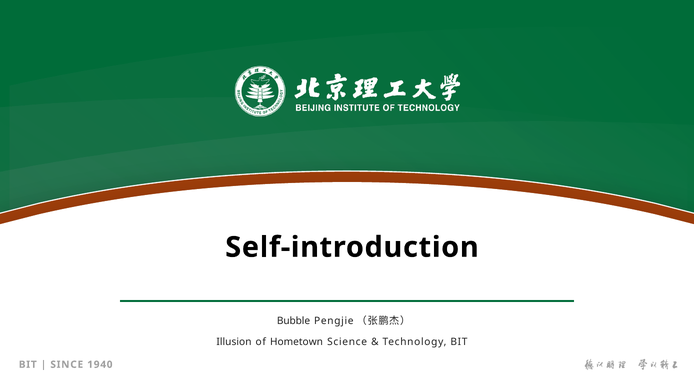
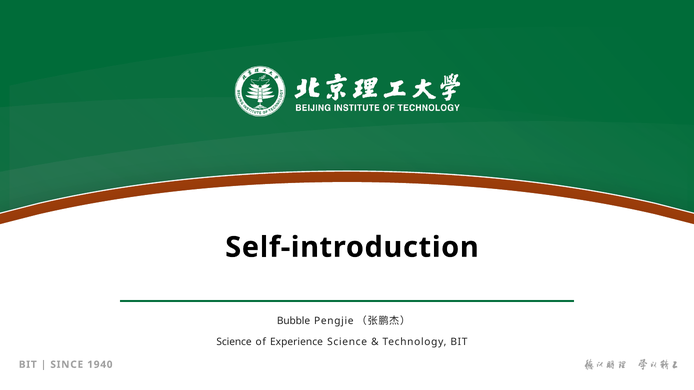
Illusion at (234, 342): Illusion -> Science
Hometown: Hometown -> Experience
